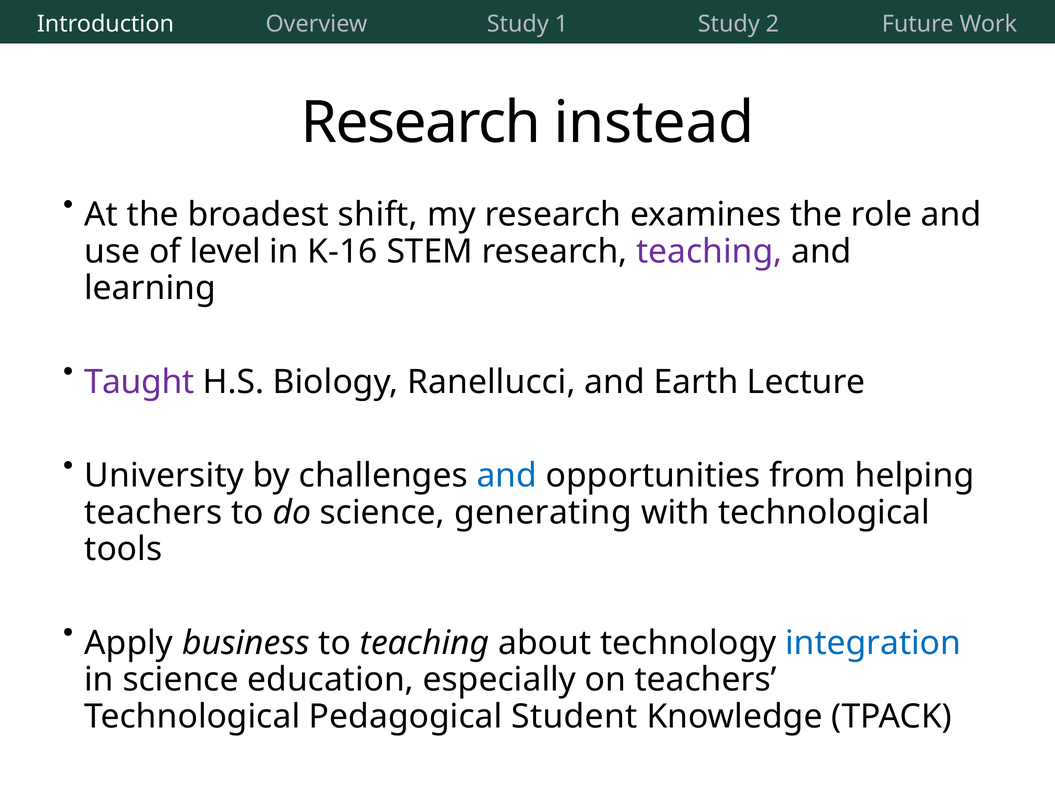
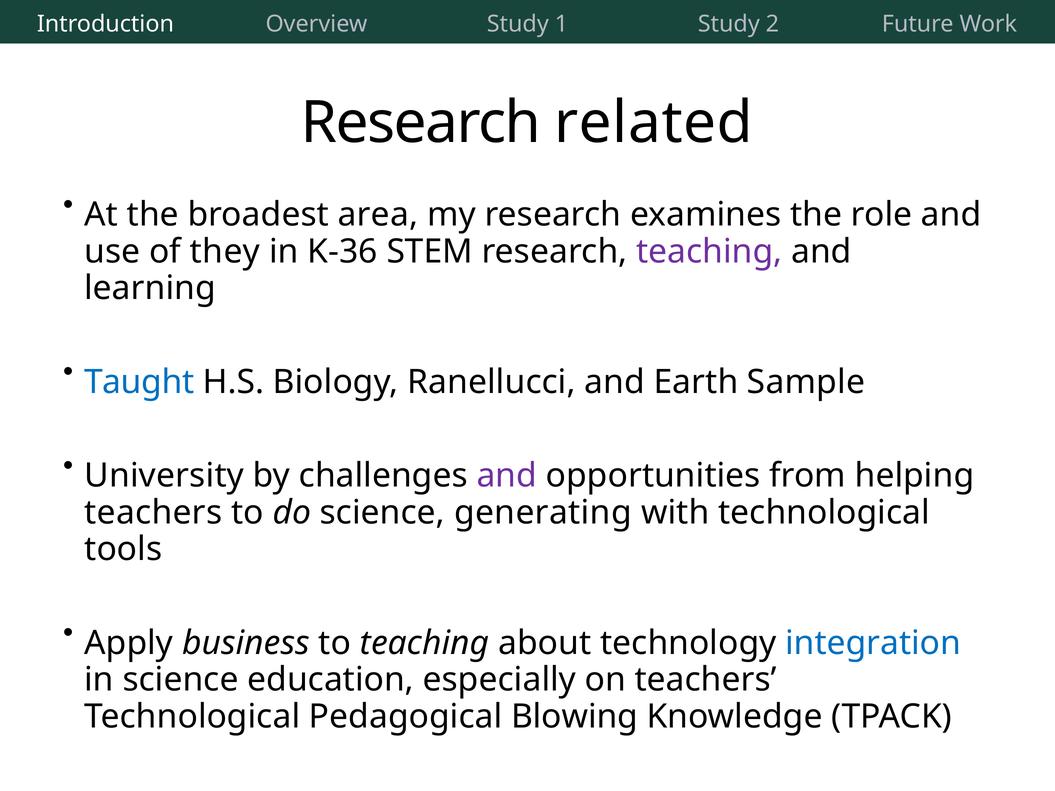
instead: instead -> related
shift: shift -> area
level: level -> they
K-16: K-16 -> K-36
Taught colour: purple -> blue
Lecture: Lecture -> Sample
and at (507, 476) colour: blue -> purple
Student: Student -> Blowing
